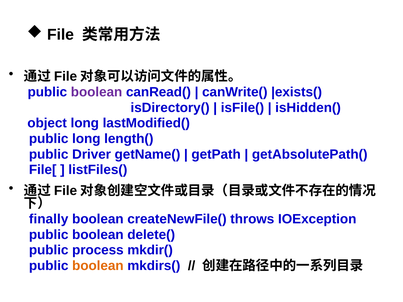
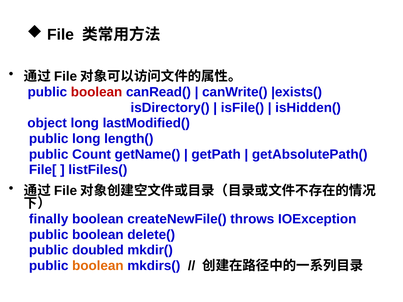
boolean at (97, 92) colour: purple -> red
Driver: Driver -> Count
process: process -> doubled
